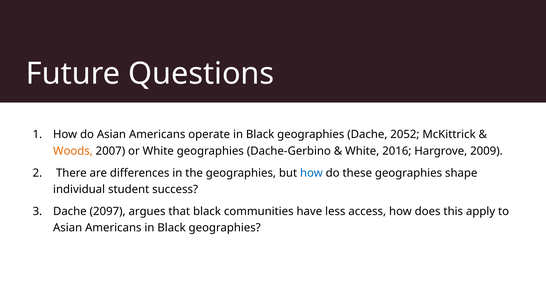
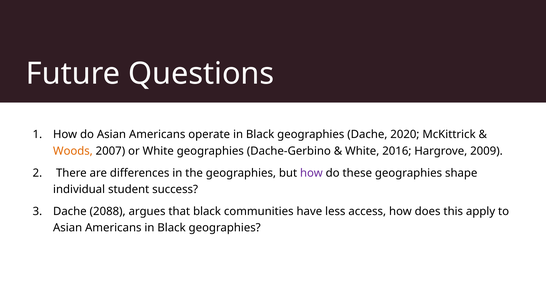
2052: 2052 -> 2020
how at (311, 173) colour: blue -> purple
2097: 2097 -> 2088
